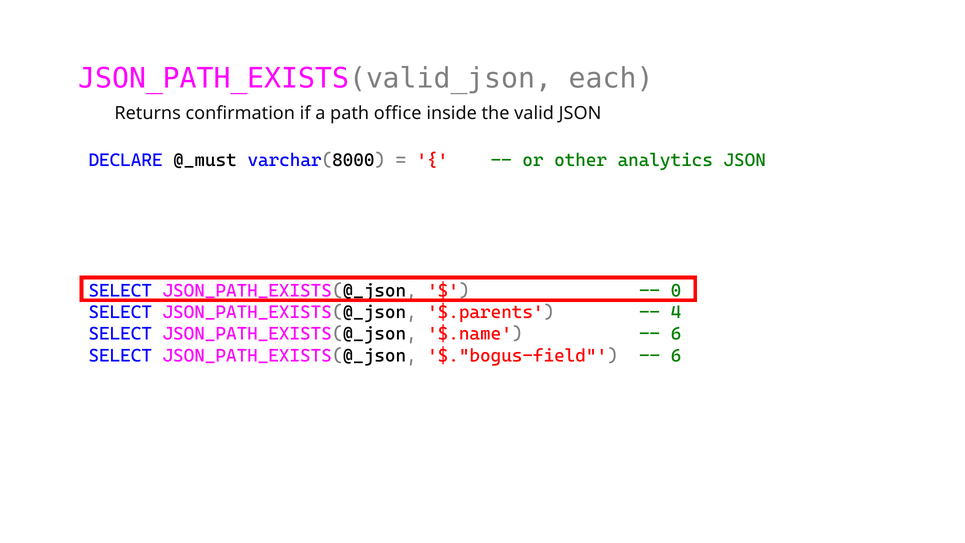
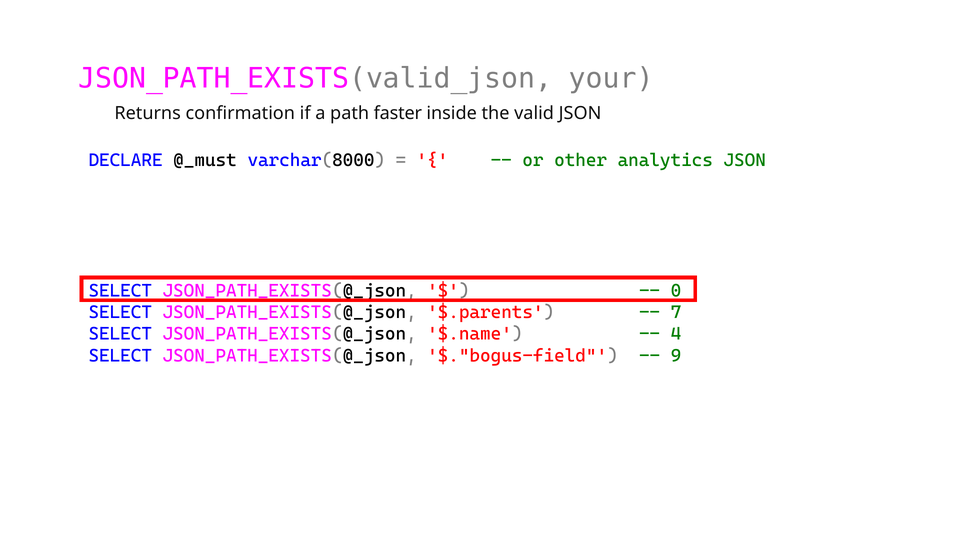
each: each -> your
office: office -> faster
4: 4 -> 7
6 at (676, 334): 6 -> 4
6 at (676, 356): 6 -> 9
